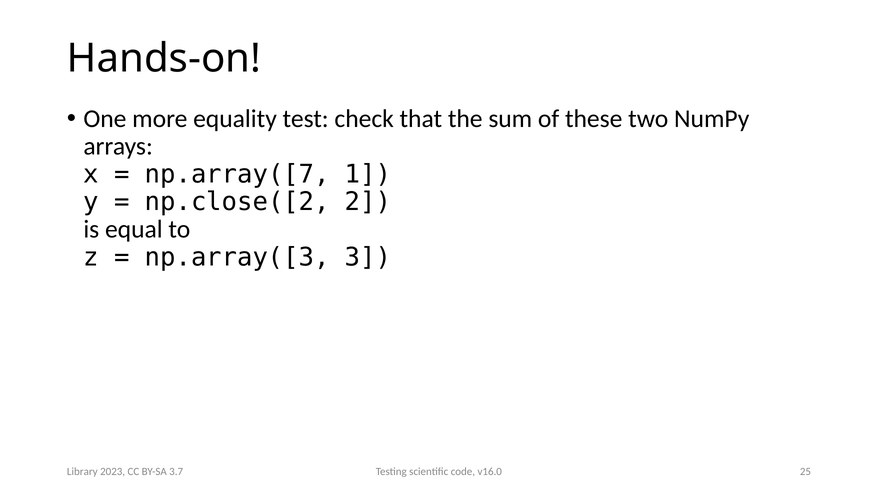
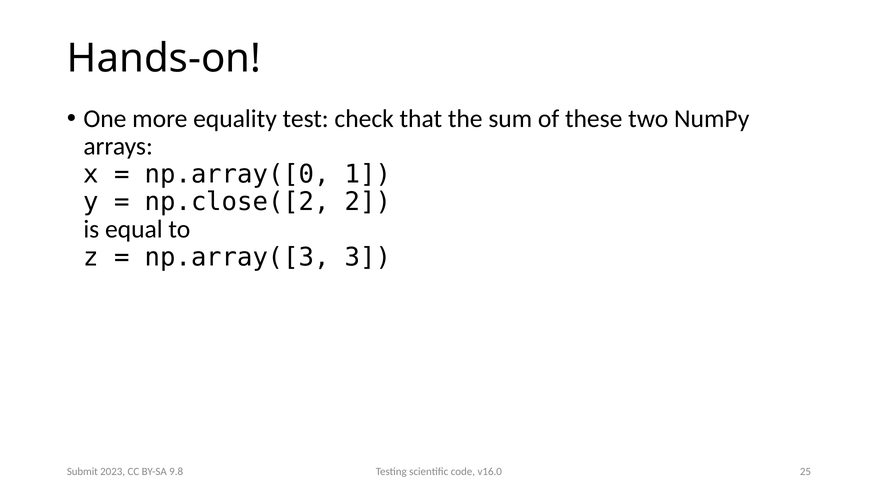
np.array([7: np.array([7 -> np.array([0
Library: Library -> Submit
3.7: 3.7 -> 9.8
